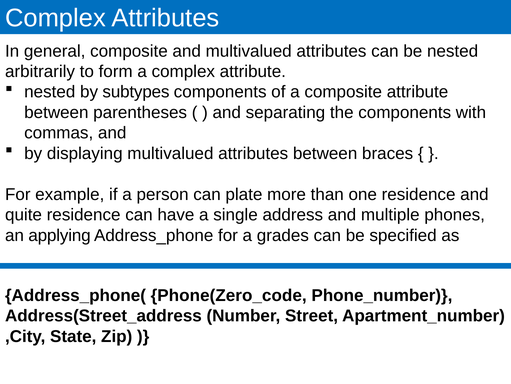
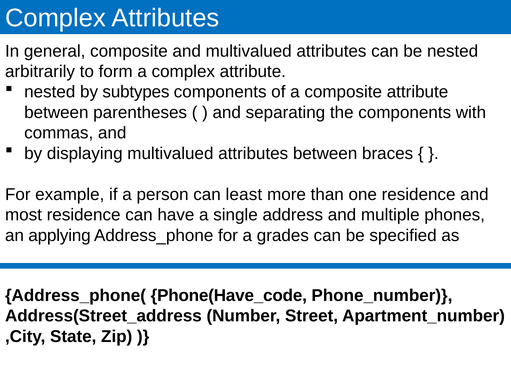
plate: plate -> least
quite: quite -> most
Phone(Zero_code: Phone(Zero_code -> Phone(Have_code
